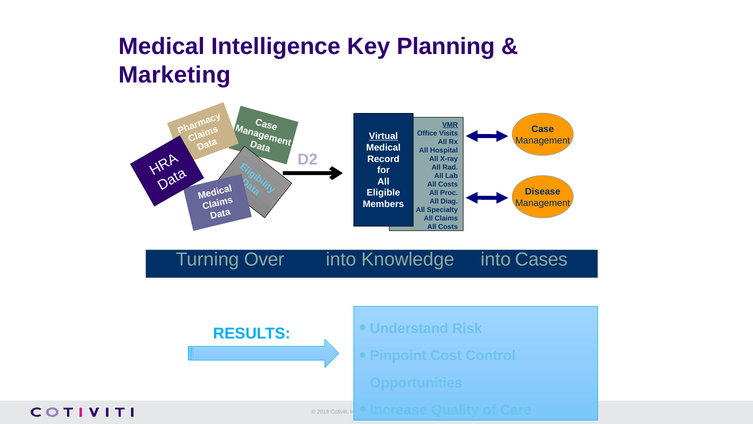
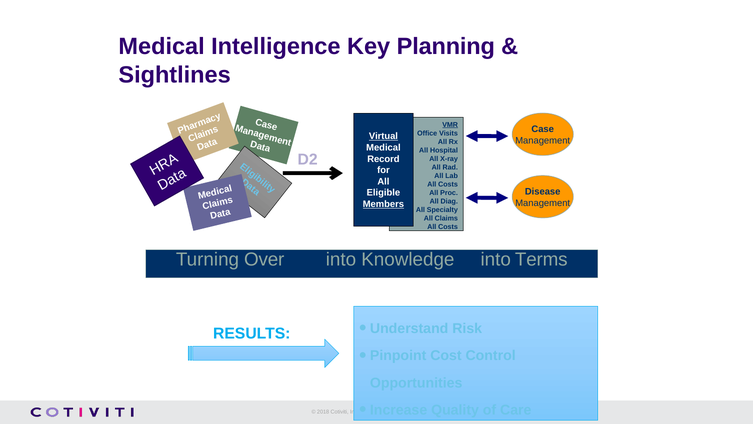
Marketing: Marketing -> Sightlines
Members underline: none -> present
Cases: Cases -> Terms
